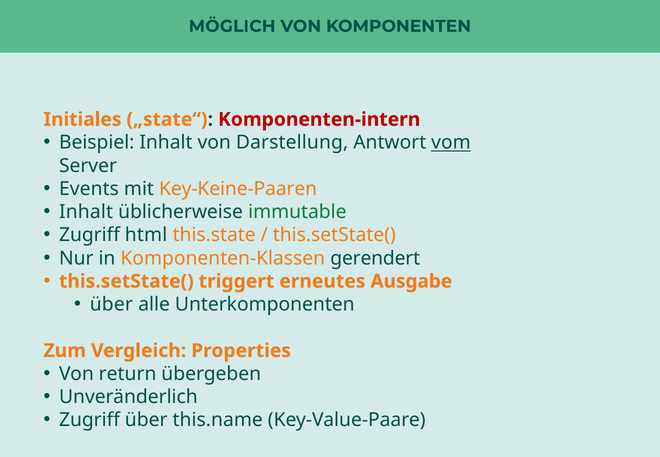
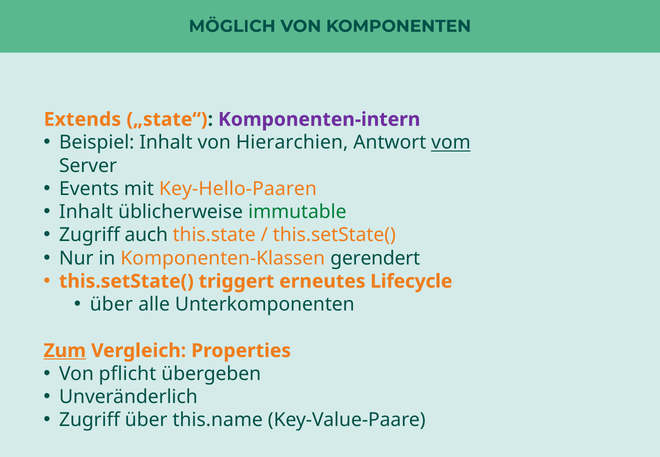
Initiales: Initiales -> Extends
Komponenten-intern colour: red -> purple
Darstellung: Darstellung -> Hierarchien
Key-Keine-Paaren: Key-Keine-Paaren -> Key-Hello-Paaren
html: html -> auch
Ausgabe: Ausgabe -> Lifecycle
Zum underline: none -> present
return: return -> pflicht
